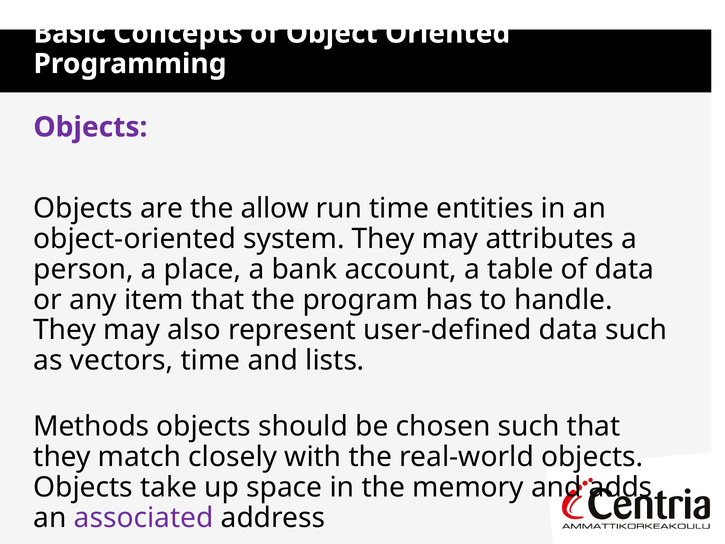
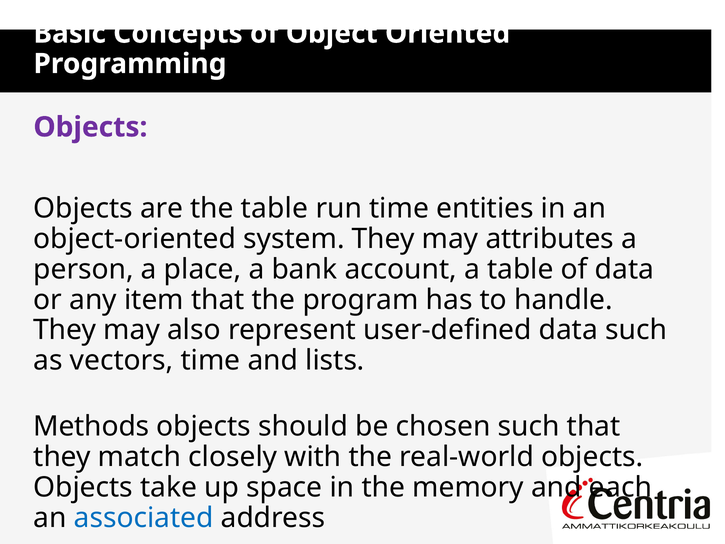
the allow: allow -> table
adds: adds -> each
associated colour: purple -> blue
